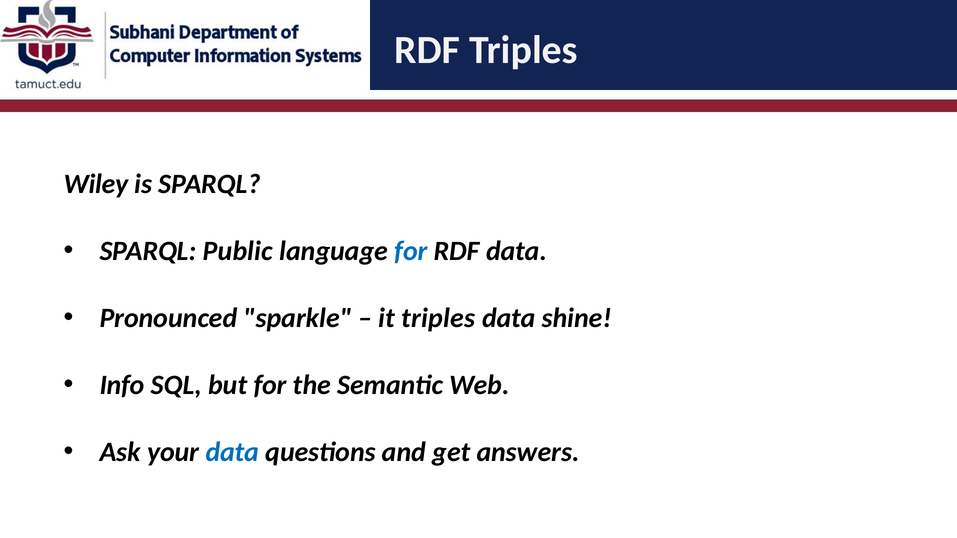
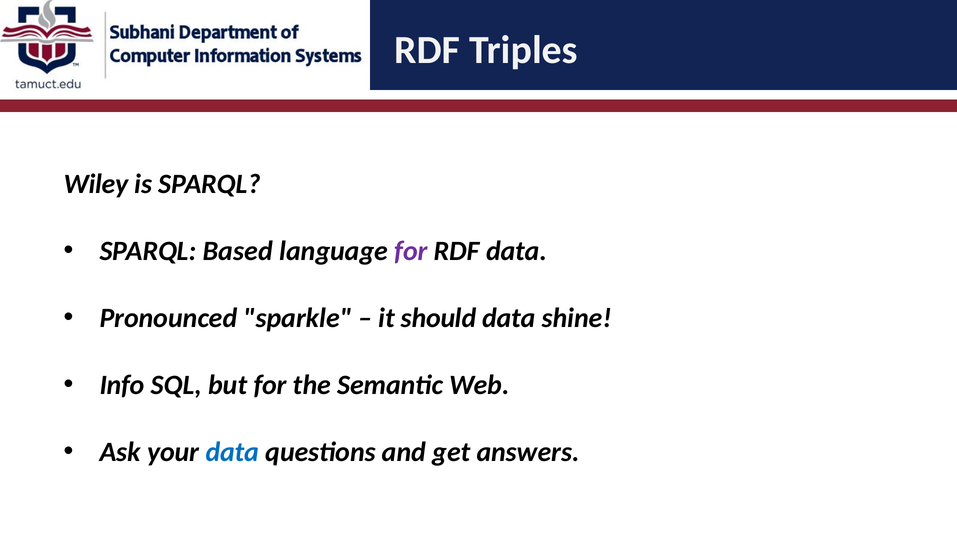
Public: Public -> Based
for at (411, 251) colour: blue -> purple
it triples: triples -> should
